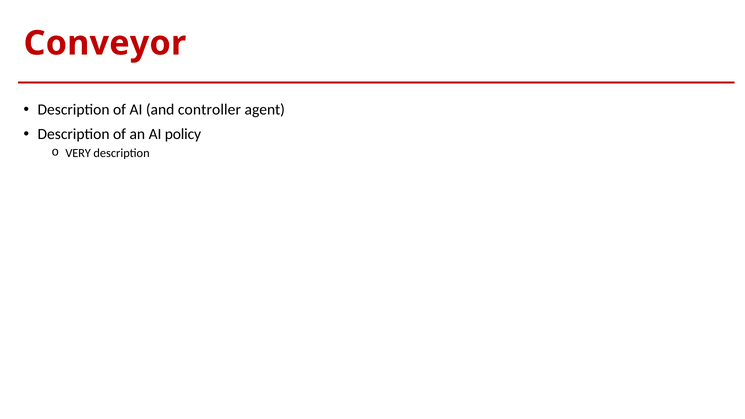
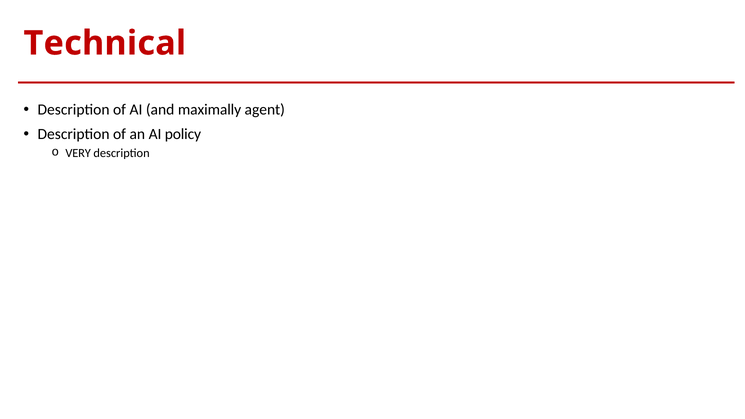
Conveyor: Conveyor -> Technical
controller: controller -> maximally
